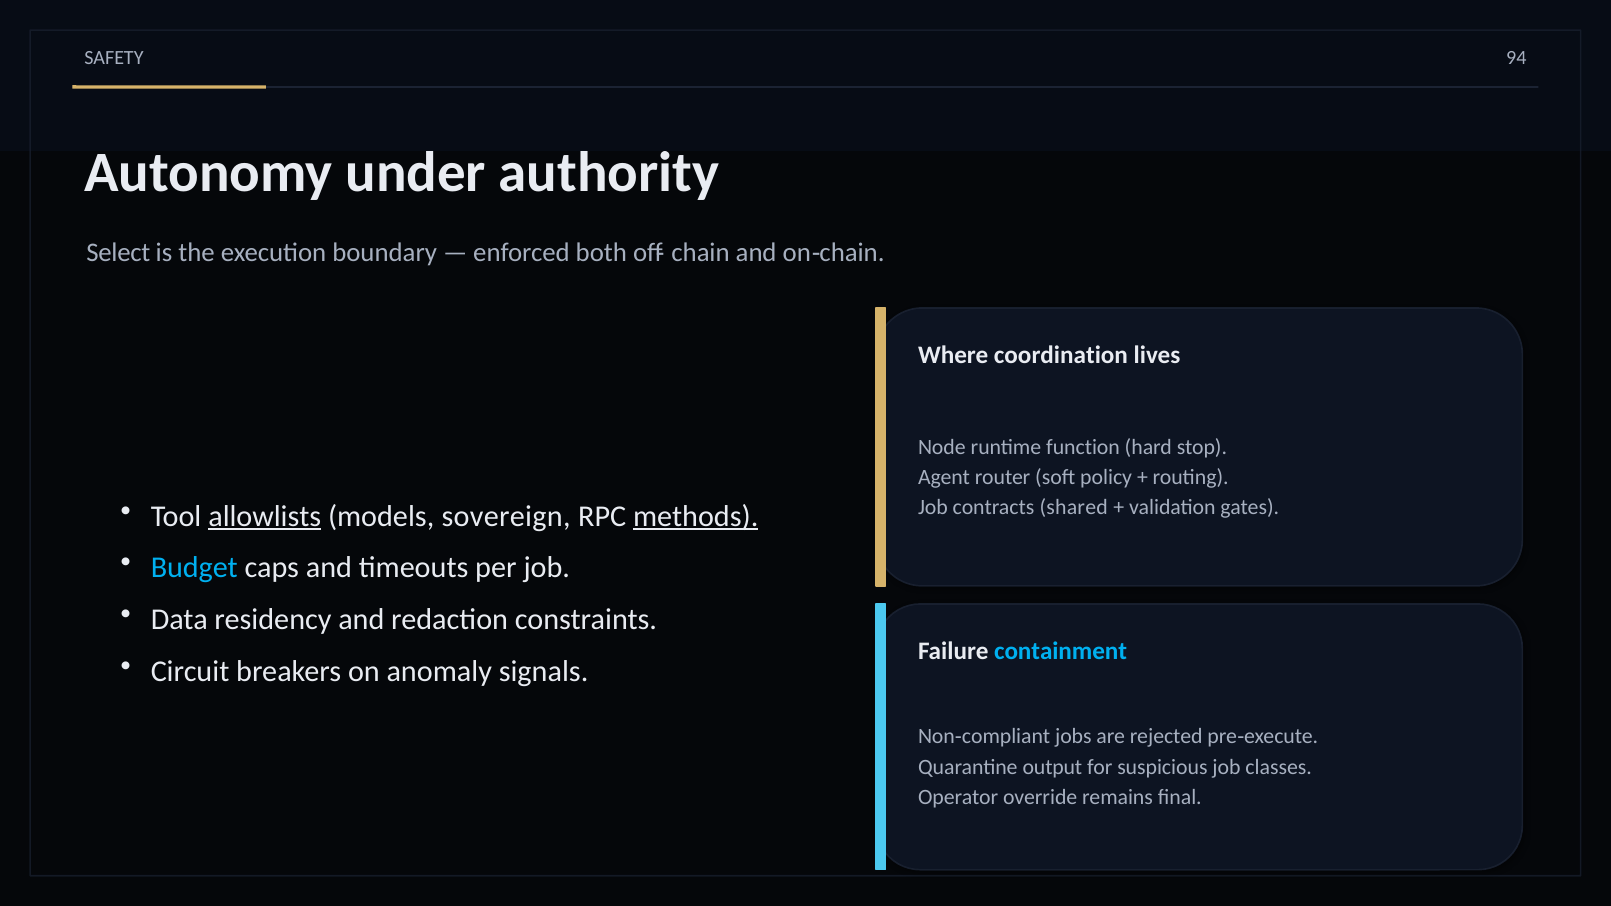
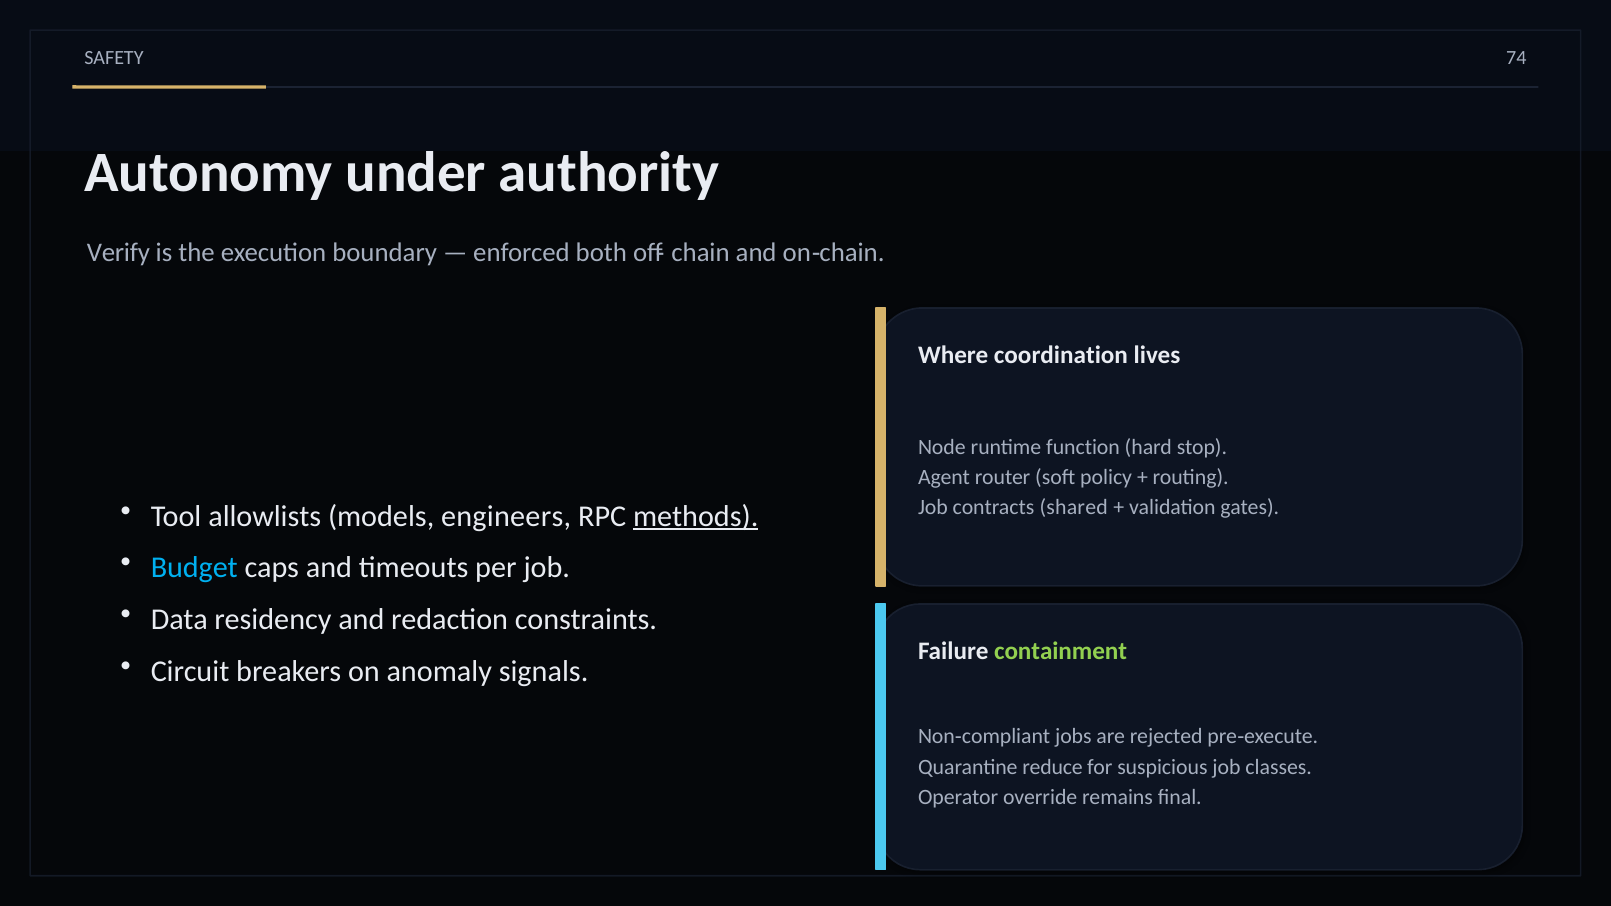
94: 94 -> 74
Select: Select -> Verify
allowlists underline: present -> none
sovereign: sovereign -> engineers
containment colour: light blue -> light green
output: output -> reduce
